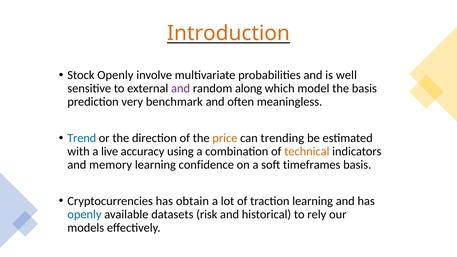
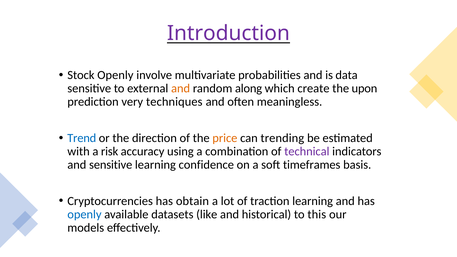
Introduction colour: orange -> purple
well: well -> data
and at (181, 89) colour: purple -> orange
model: model -> create
the basis: basis -> upon
benchmark: benchmark -> techniques
live: live -> risk
technical colour: orange -> purple
and memory: memory -> sensitive
risk: risk -> like
rely: rely -> this
